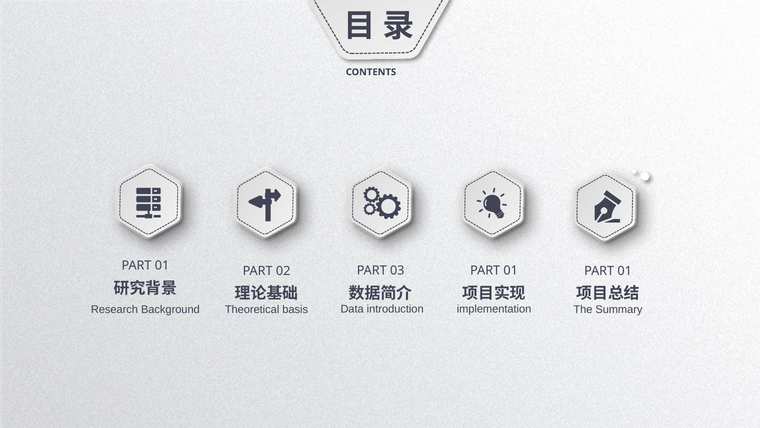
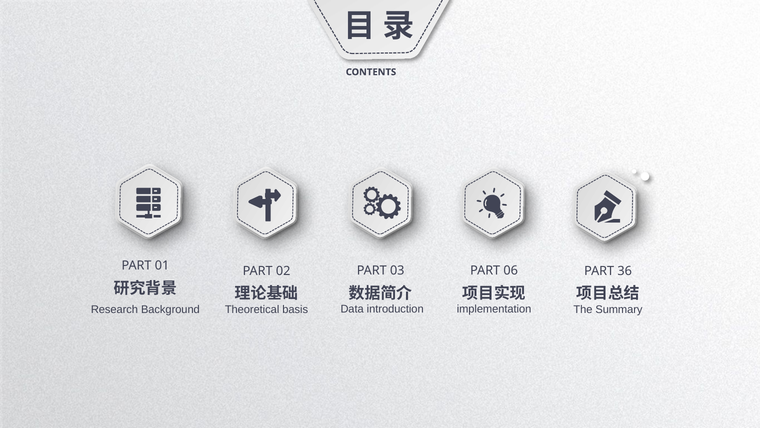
01 at (511, 270): 01 -> 06
01 at (625, 271): 01 -> 36
